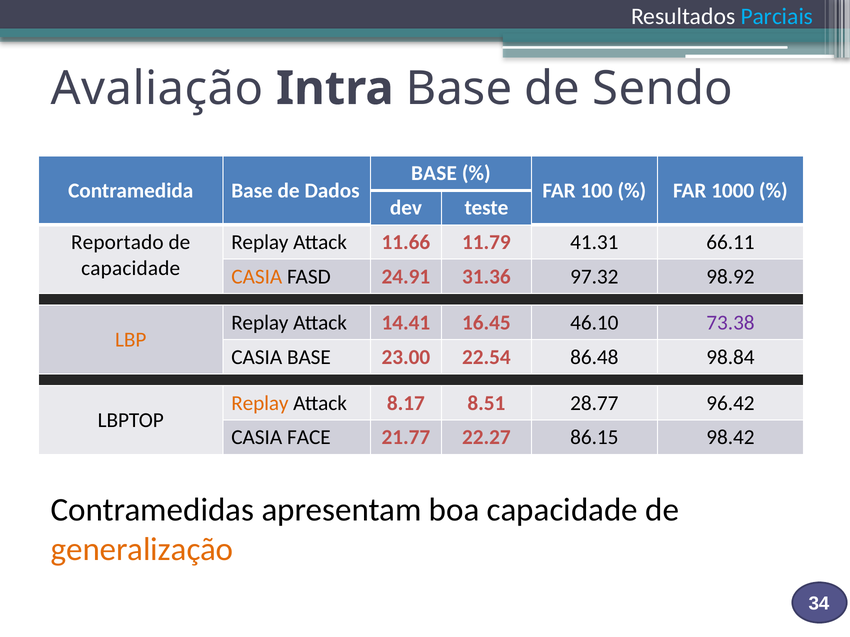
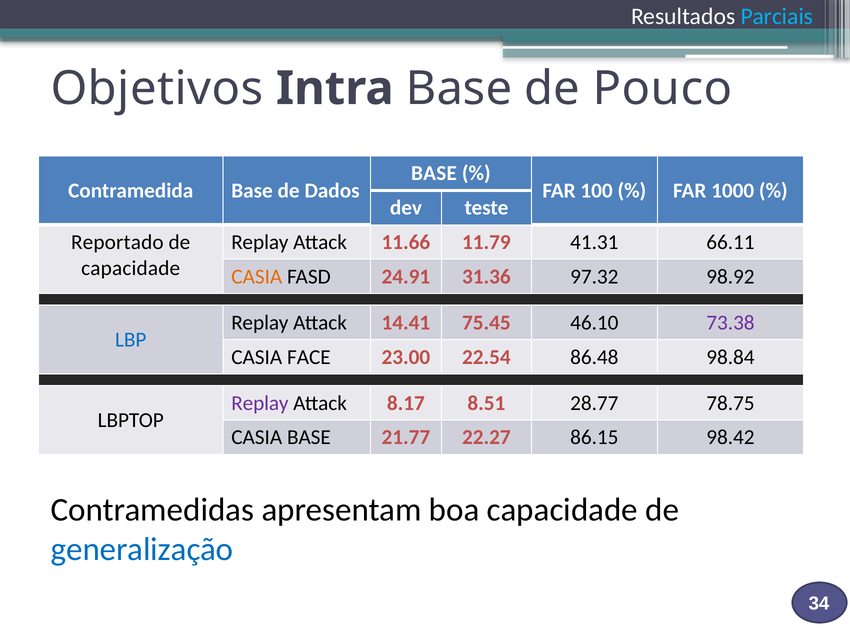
Avaliação: Avaliação -> Objetivos
Sendo: Sendo -> Pouco
16.45: 16.45 -> 75.45
LBP colour: orange -> blue
CASIA BASE: BASE -> FACE
Replay at (260, 403) colour: orange -> purple
96.42: 96.42 -> 78.75
CASIA FACE: FACE -> BASE
generalização colour: orange -> blue
